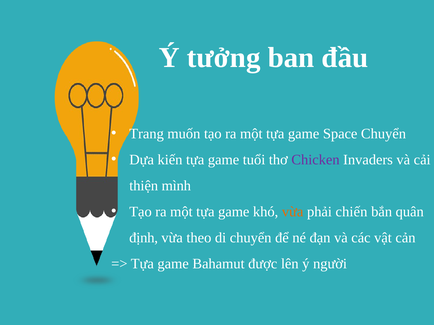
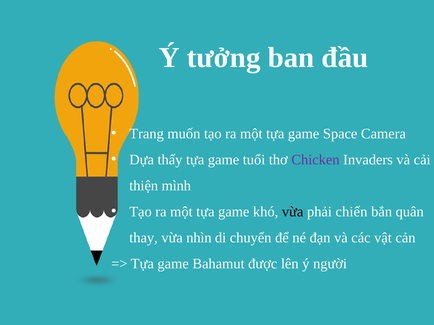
Space Chuyển: Chuyển -> Camera
kiến: kiến -> thấy
vừa at (293, 212) colour: orange -> black
định: định -> thay
theo: theo -> nhìn
